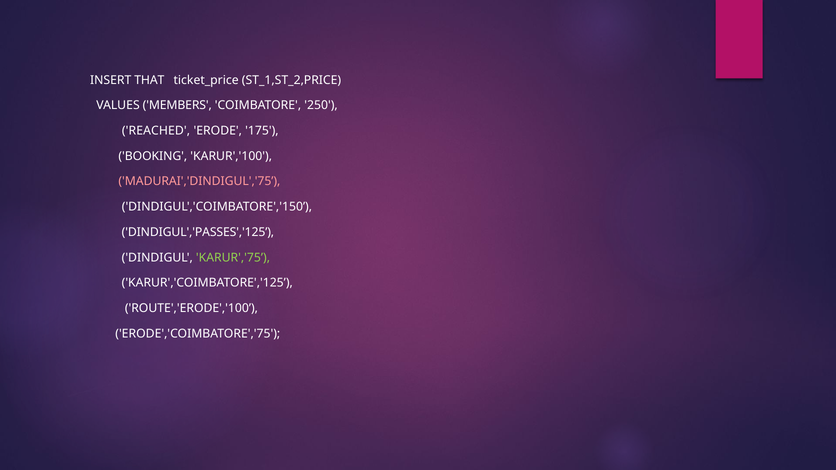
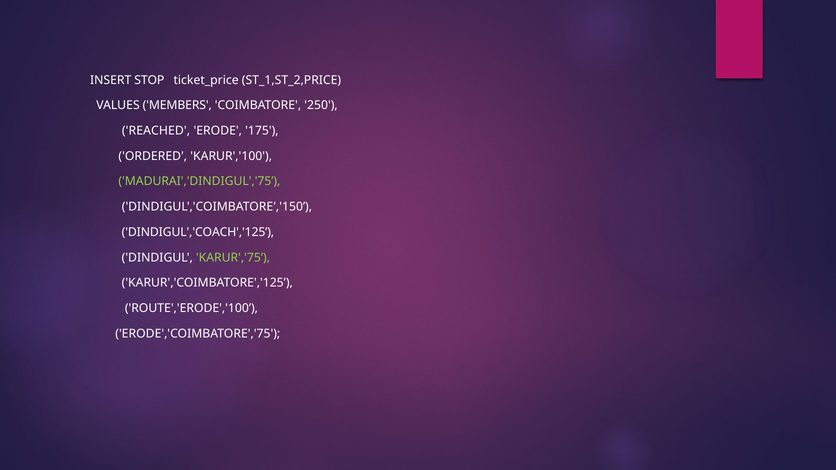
THAT: THAT -> STOP
BOOKING: BOOKING -> ORDERED
MADURAI','DINDIGUL','75 colour: pink -> light green
DINDIGUL','PASSES','125: DINDIGUL','PASSES','125 -> DINDIGUL','COACH','125
